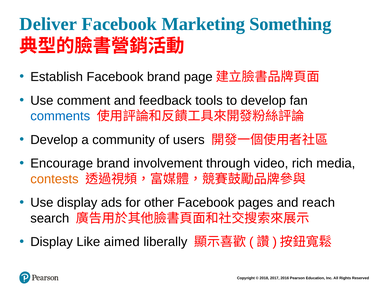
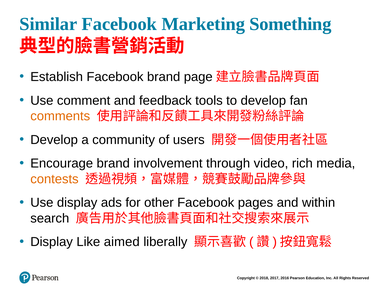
Deliver: Deliver -> Similar
comments colour: blue -> orange
reach: reach -> within
